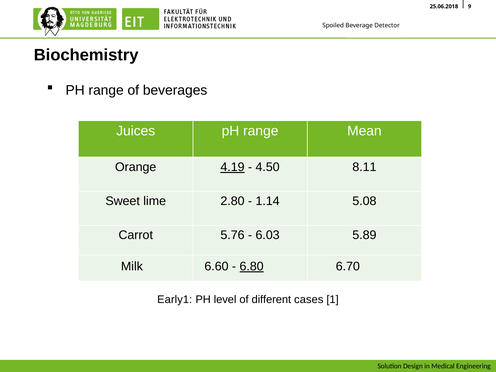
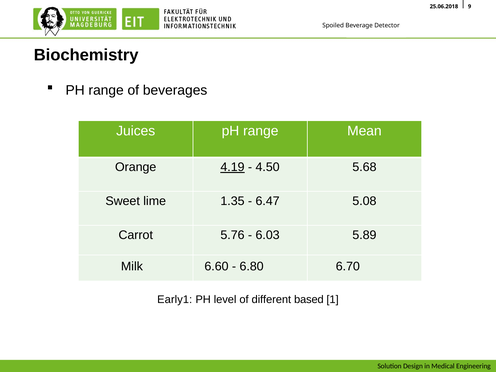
8.11: 8.11 -> 5.68
2.80: 2.80 -> 1.35
1.14: 1.14 -> 6.47
6.80 underline: present -> none
cases: cases -> based
